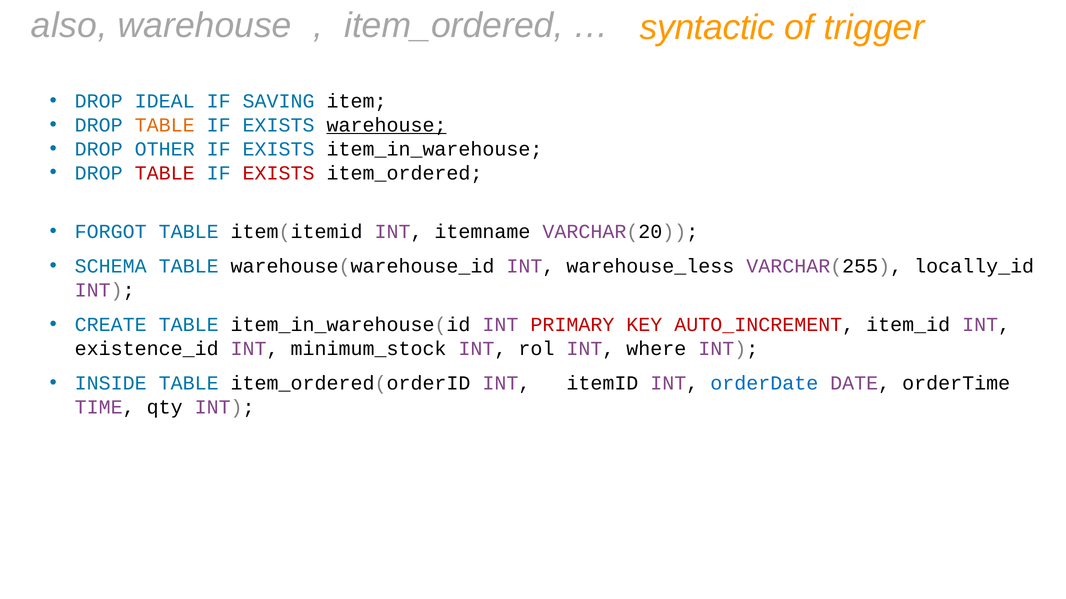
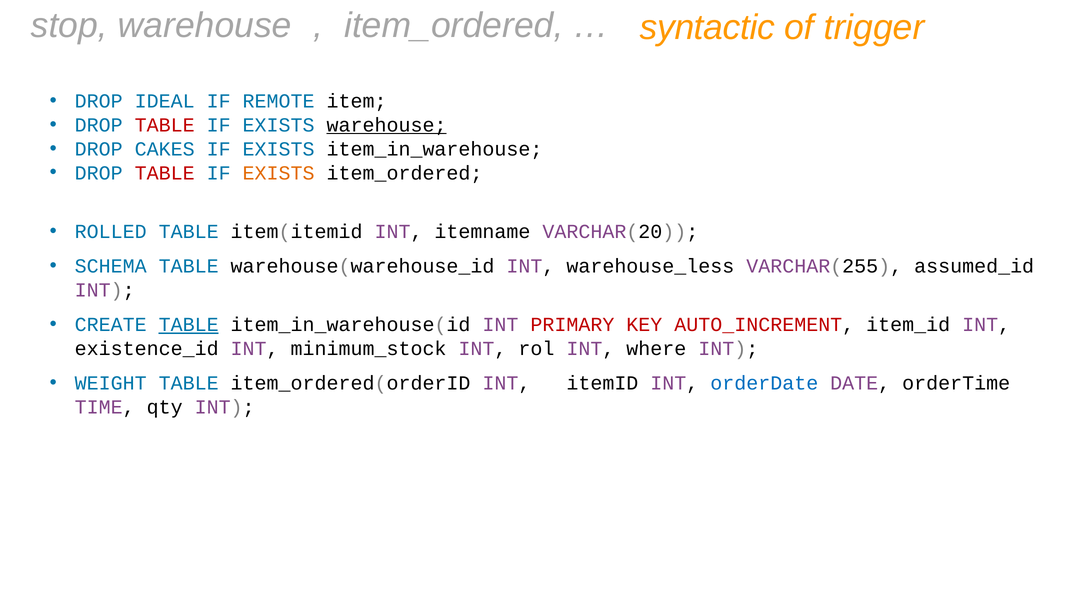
also: also -> stop
SAVING: SAVING -> REMOTE
TABLE at (165, 125) colour: orange -> red
OTHER: OTHER -> CAKES
EXISTS at (279, 173) colour: red -> orange
FORGOT: FORGOT -> ROLLED
locally_id: locally_id -> assumed_id
TABLE at (189, 325) underline: none -> present
INSIDE: INSIDE -> WEIGHT
